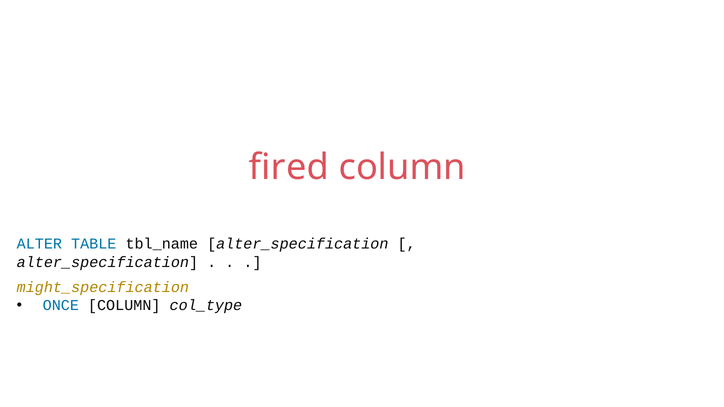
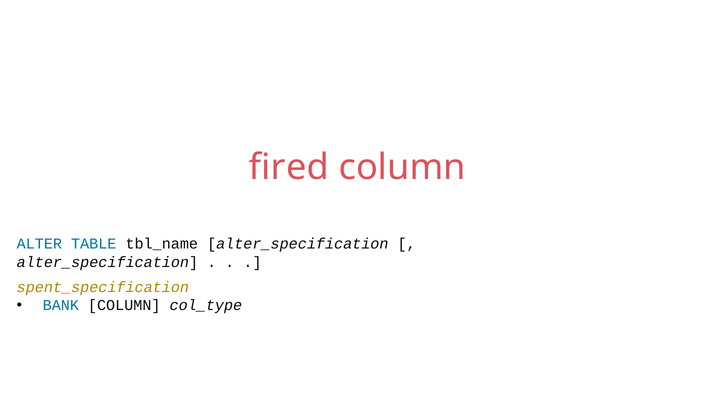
might_specification: might_specification -> spent_specification
ONCE: ONCE -> BANK
